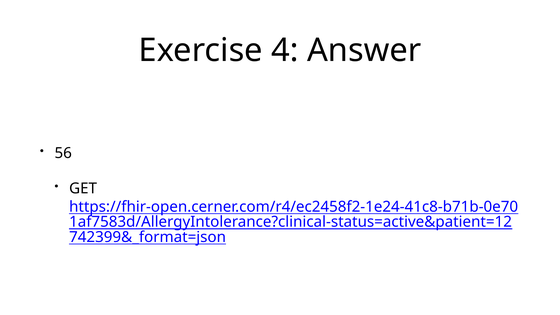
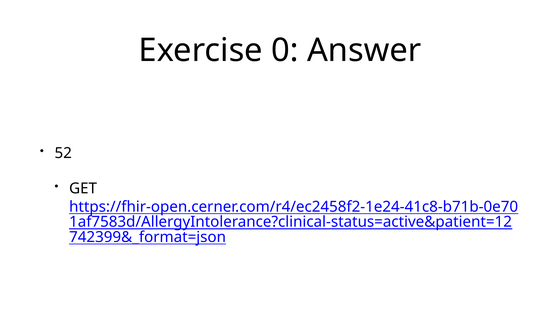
4: 4 -> 0
56: 56 -> 52
